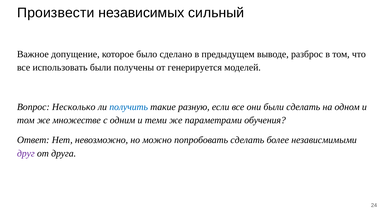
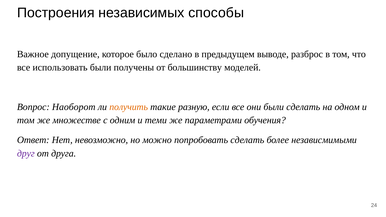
Произвести: Произвести -> Построения
сильный: сильный -> способы
генерируется: генерируется -> большинству
Несколько: Несколько -> Наоборот
получить colour: blue -> orange
